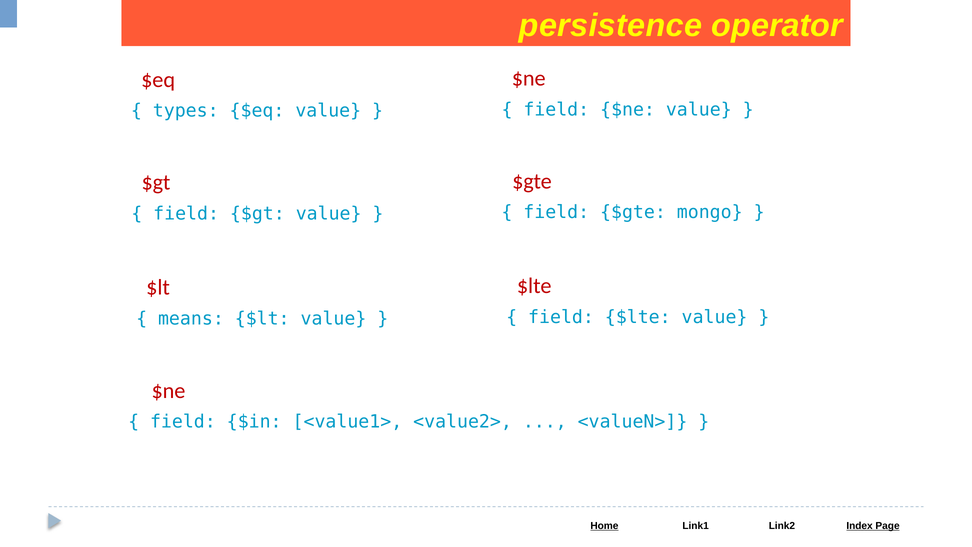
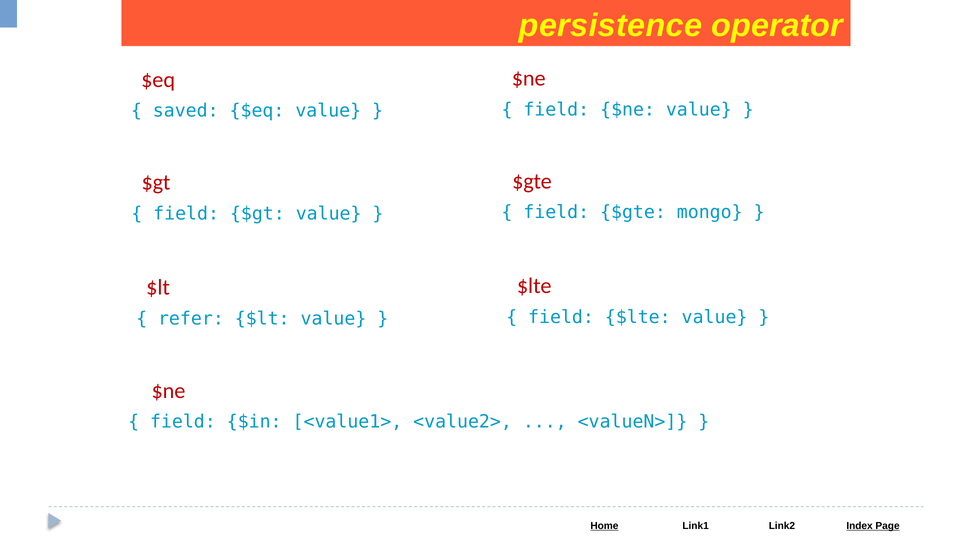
types: types -> saved
means: means -> refer
